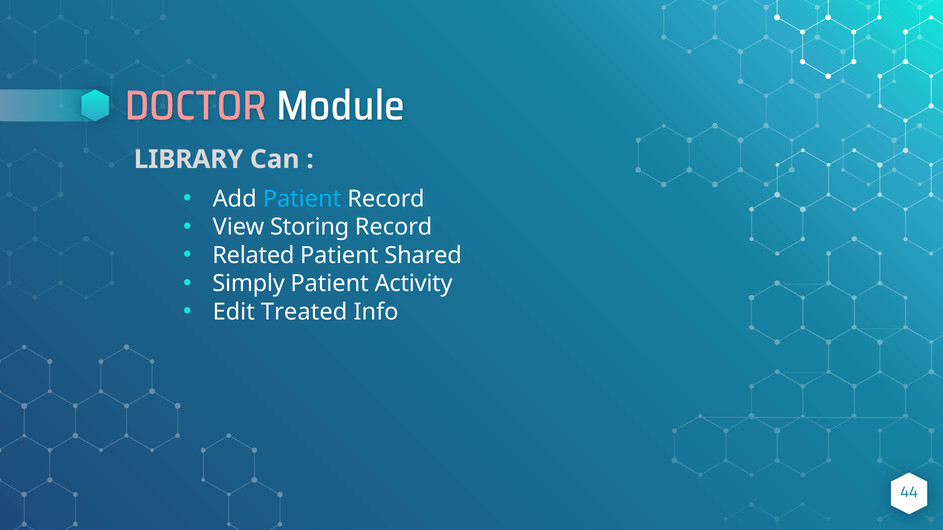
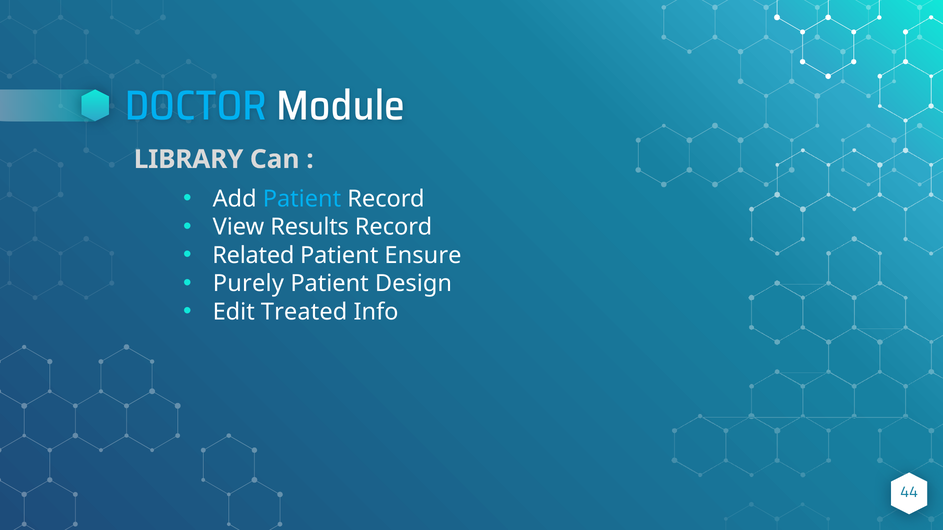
DOCTOR colour: pink -> light blue
Storing: Storing -> Results
Shared: Shared -> Ensure
Simply: Simply -> Purely
Activity: Activity -> Design
